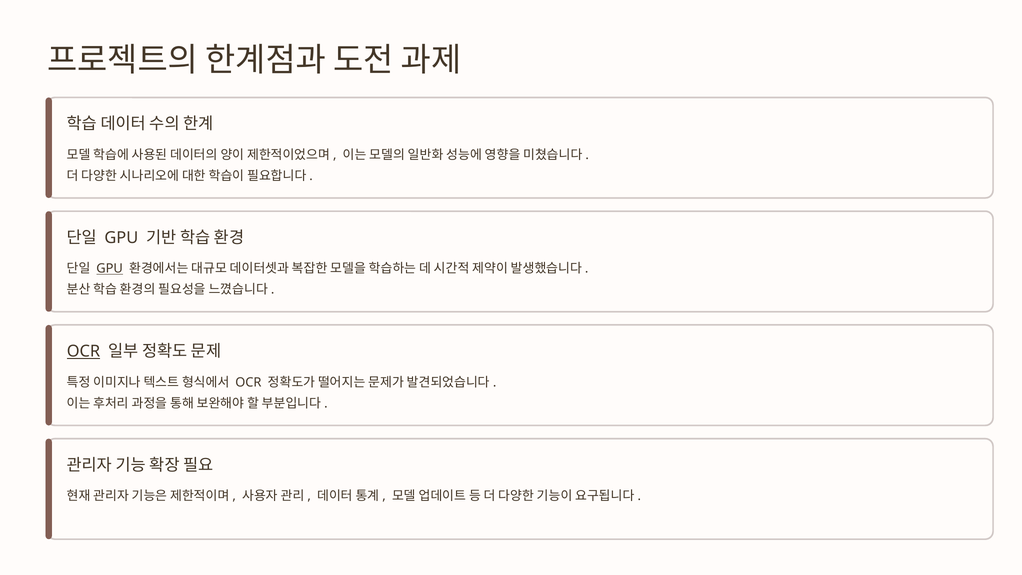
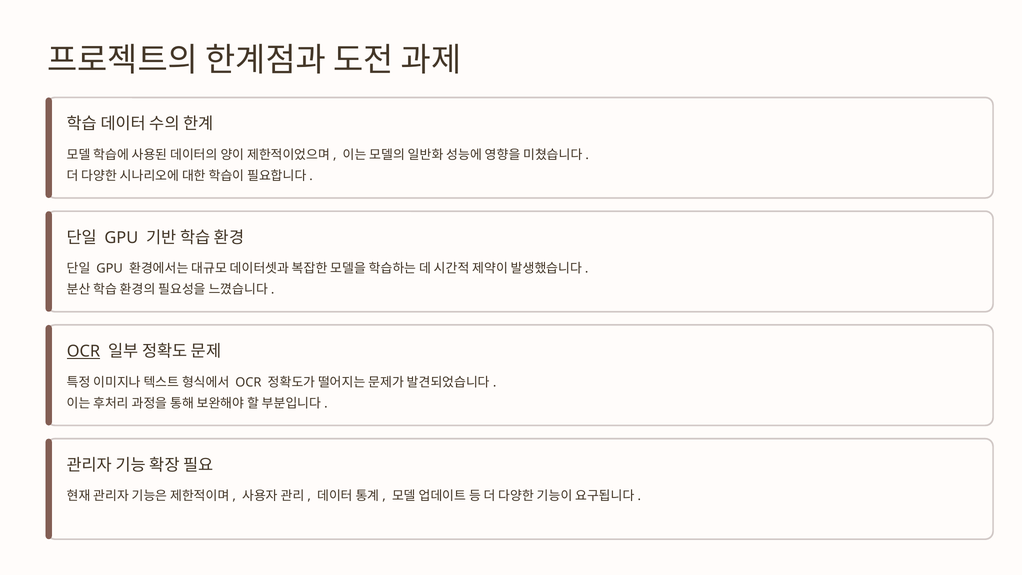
GPU at (110, 269) underline: present -> none
